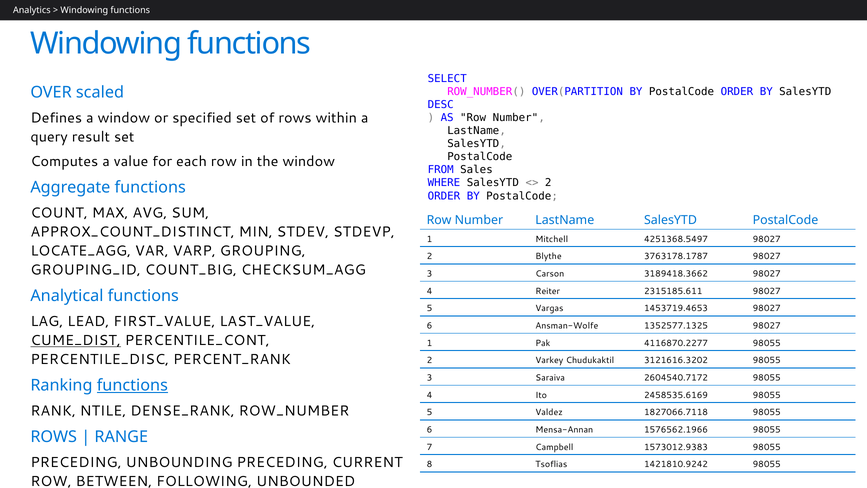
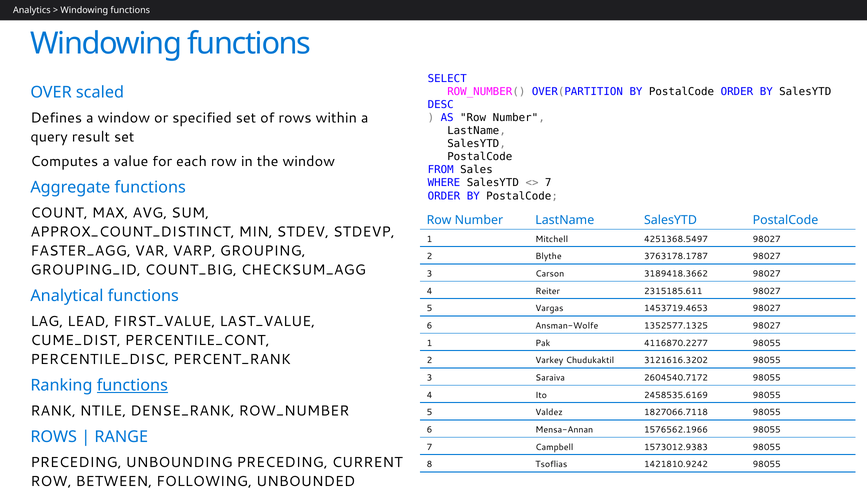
2 at (548, 183): 2 -> 7
LOCATE_AGG: LOCATE_AGG -> FASTER_AGG
CUME_DIST underline: present -> none
